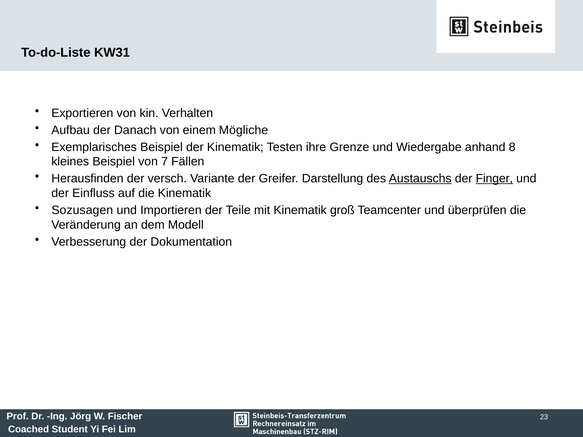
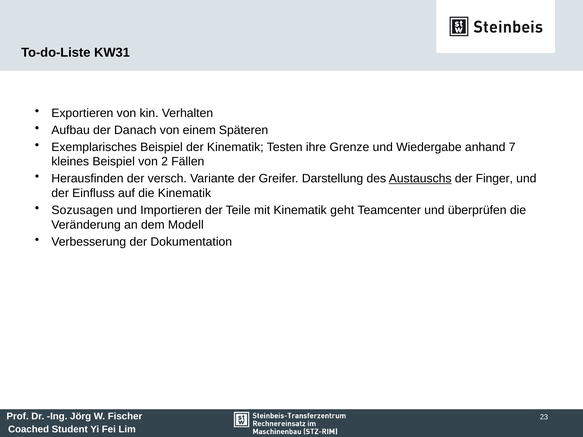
Mögliche: Mögliche -> Späteren
8: 8 -> 7
7: 7 -> 2
Finger underline: present -> none
groß: groß -> geht
